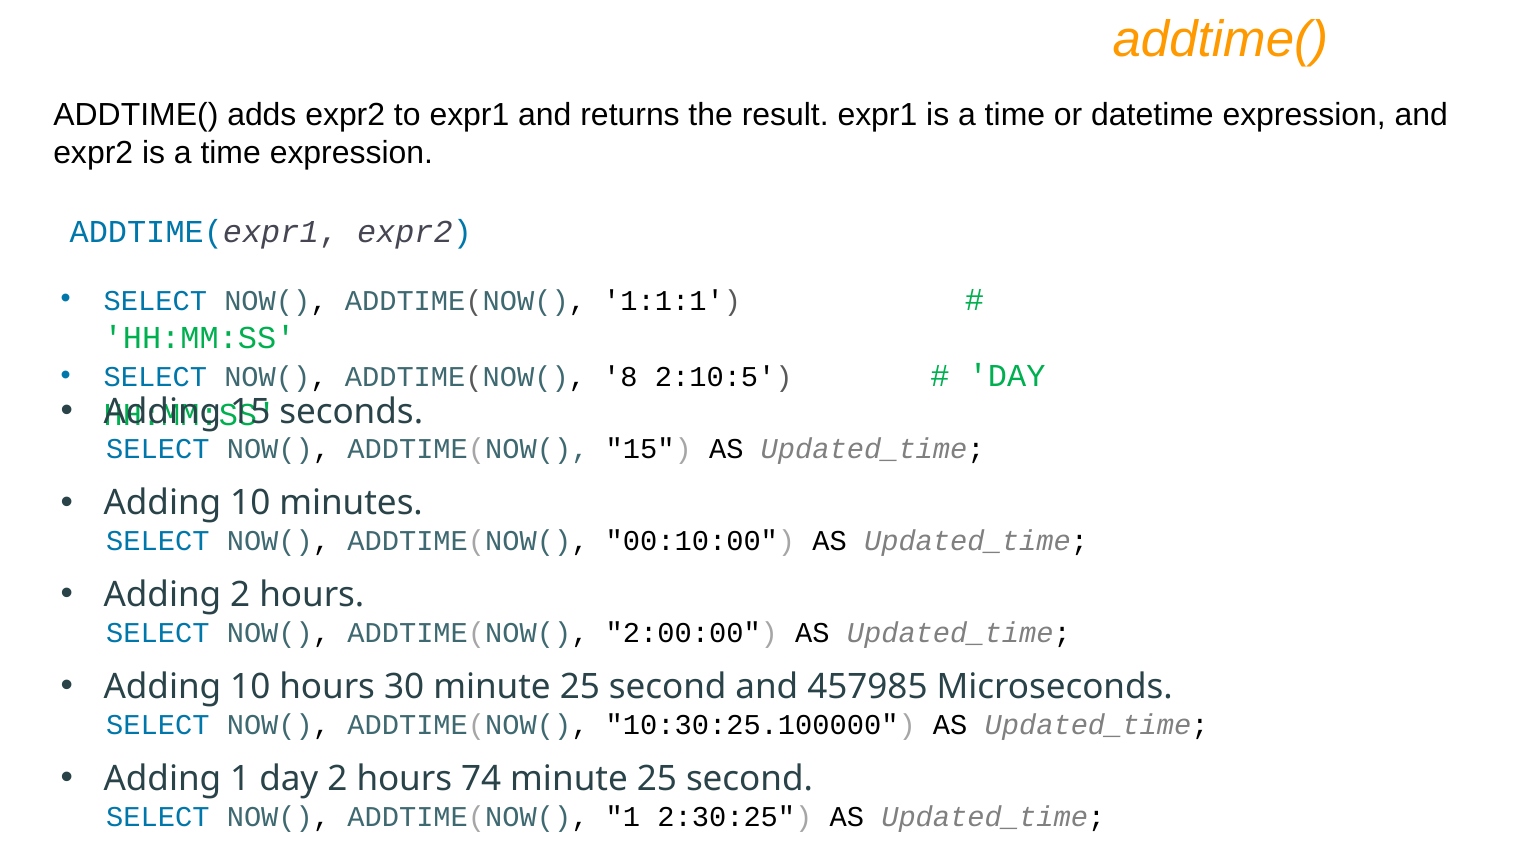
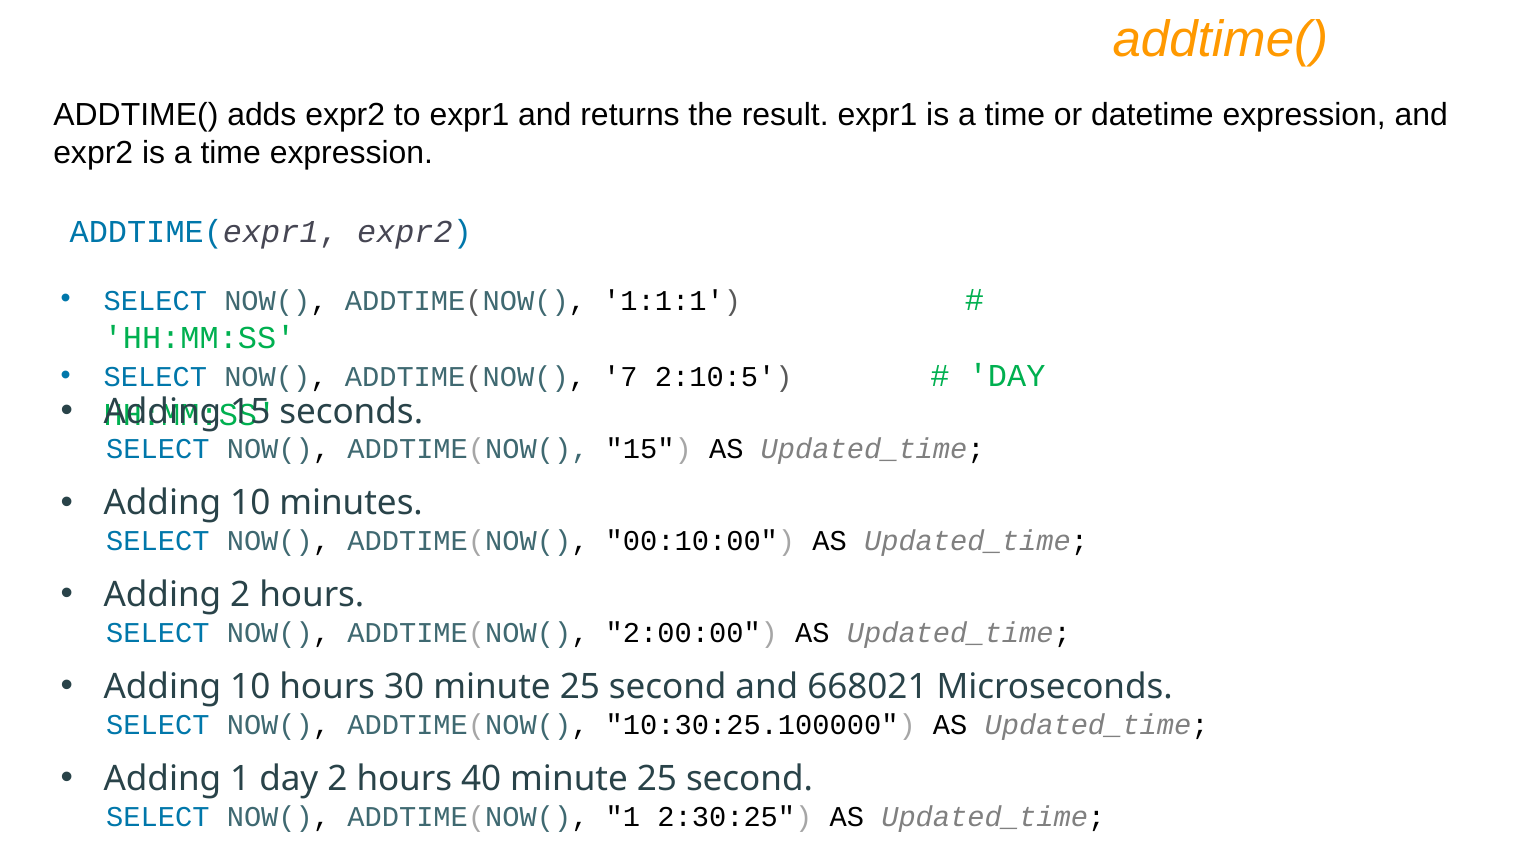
8: 8 -> 7
457985: 457985 -> 668021
74: 74 -> 40
